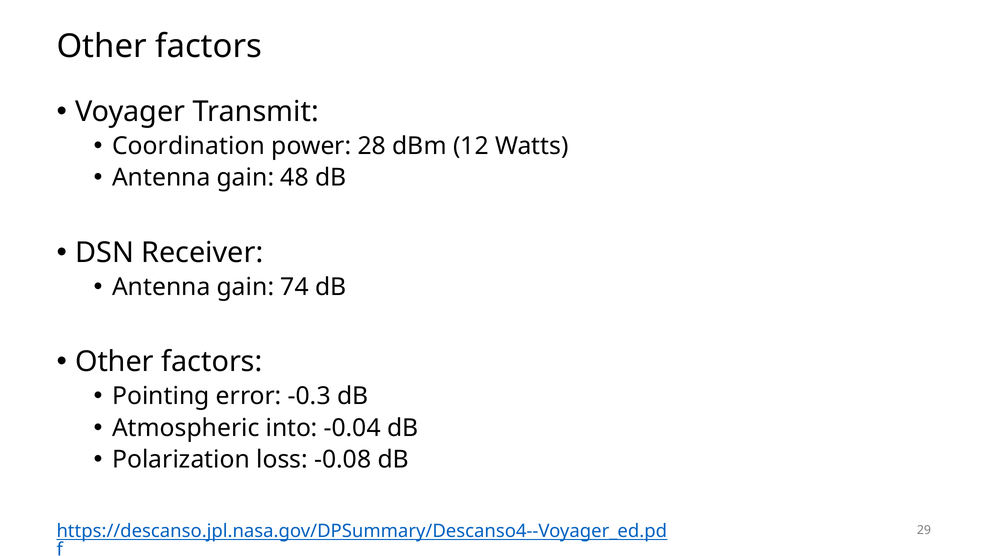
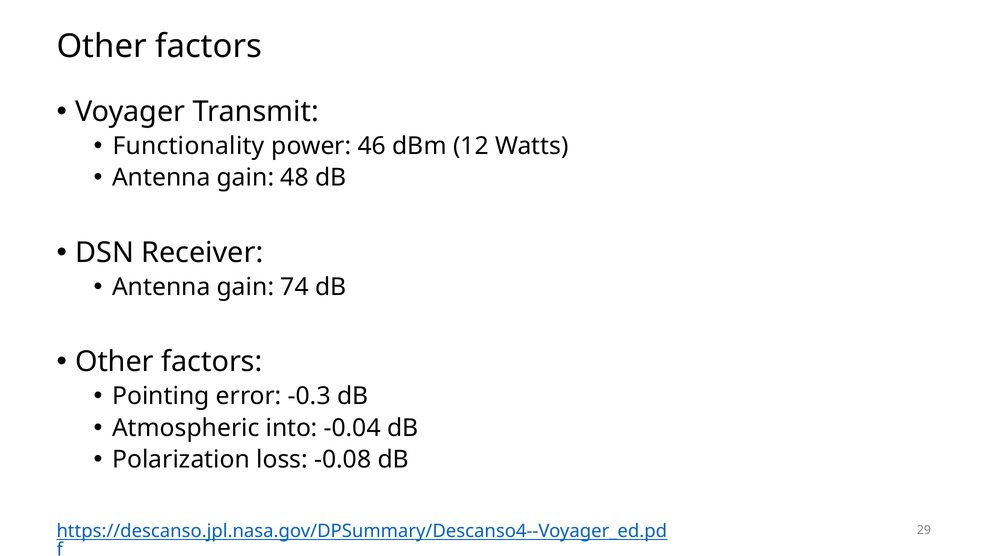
Coordination: Coordination -> Functionality
28: 28 -> 46
